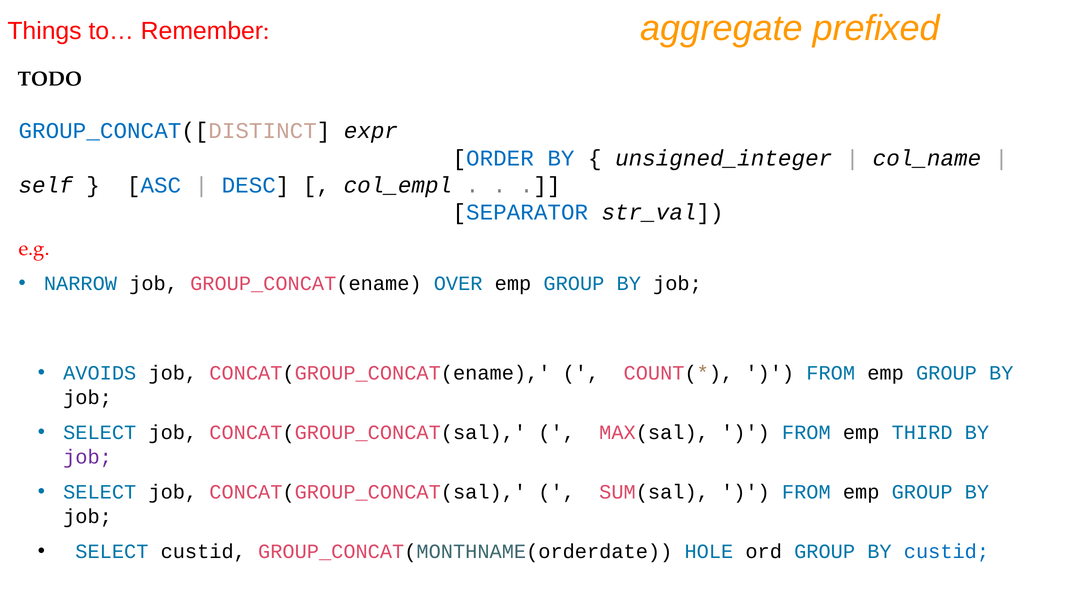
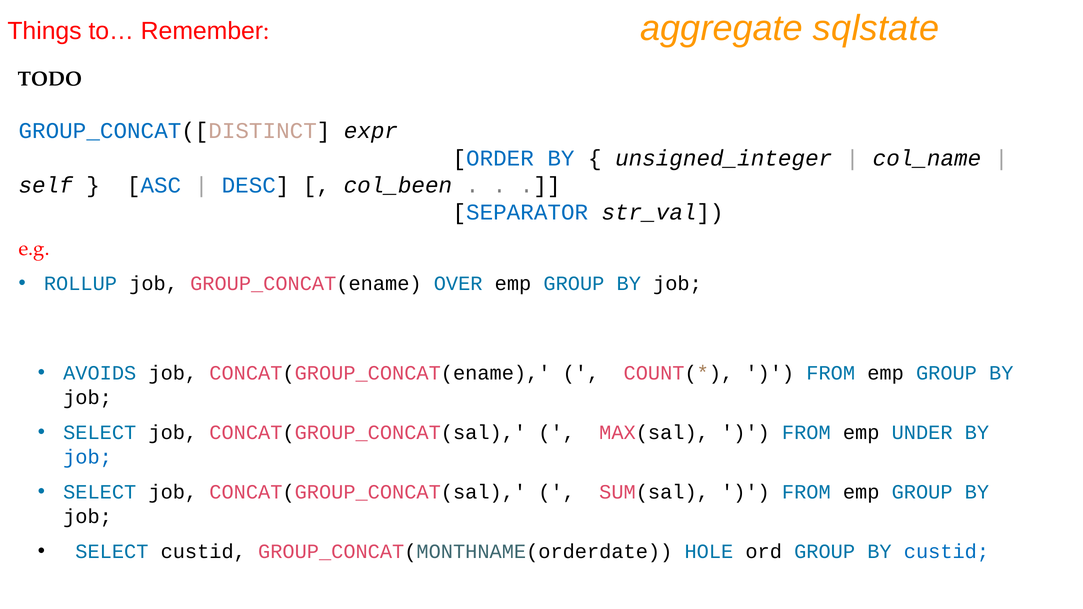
prefixed: prefixed -> sqlstate
col_empl: col_empl -> col_been
NARROW: NARROW -> ROLLUP
THIRD: THIRD -> UNDER
job at (88, 457) colour: purple -> blue
